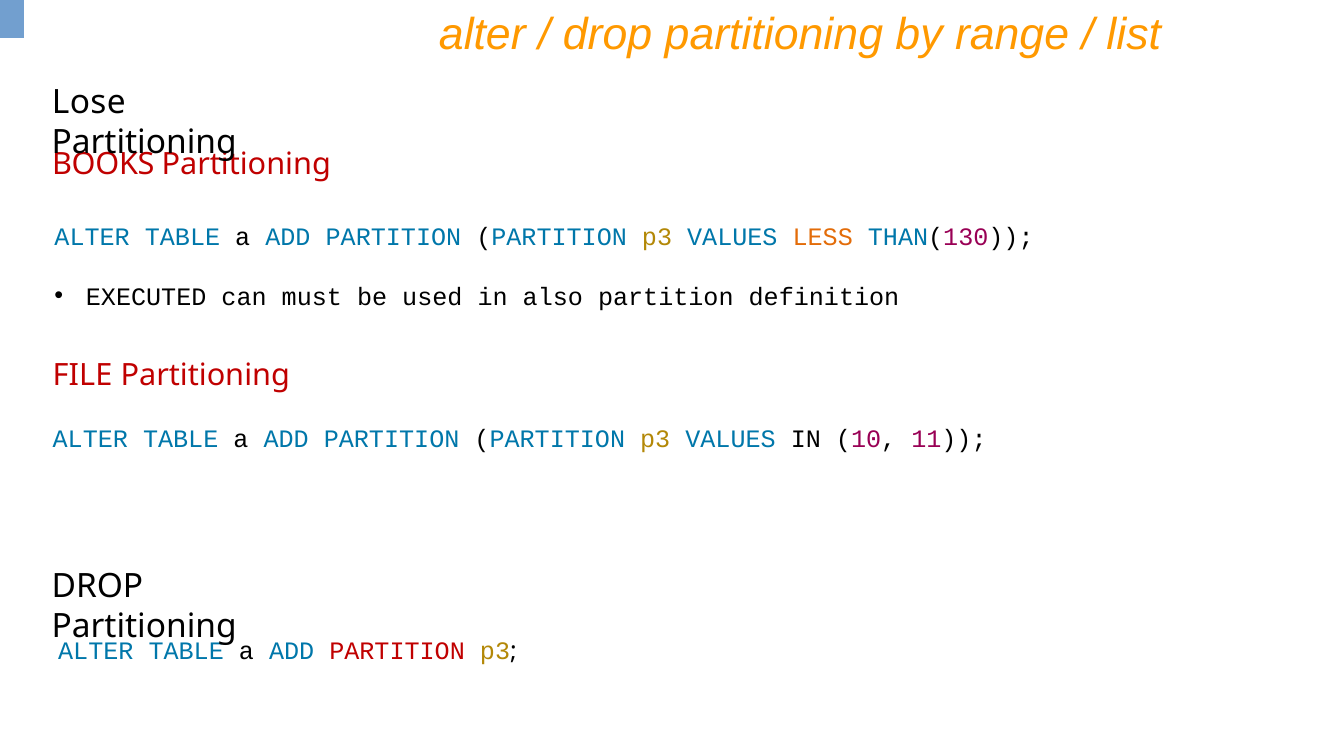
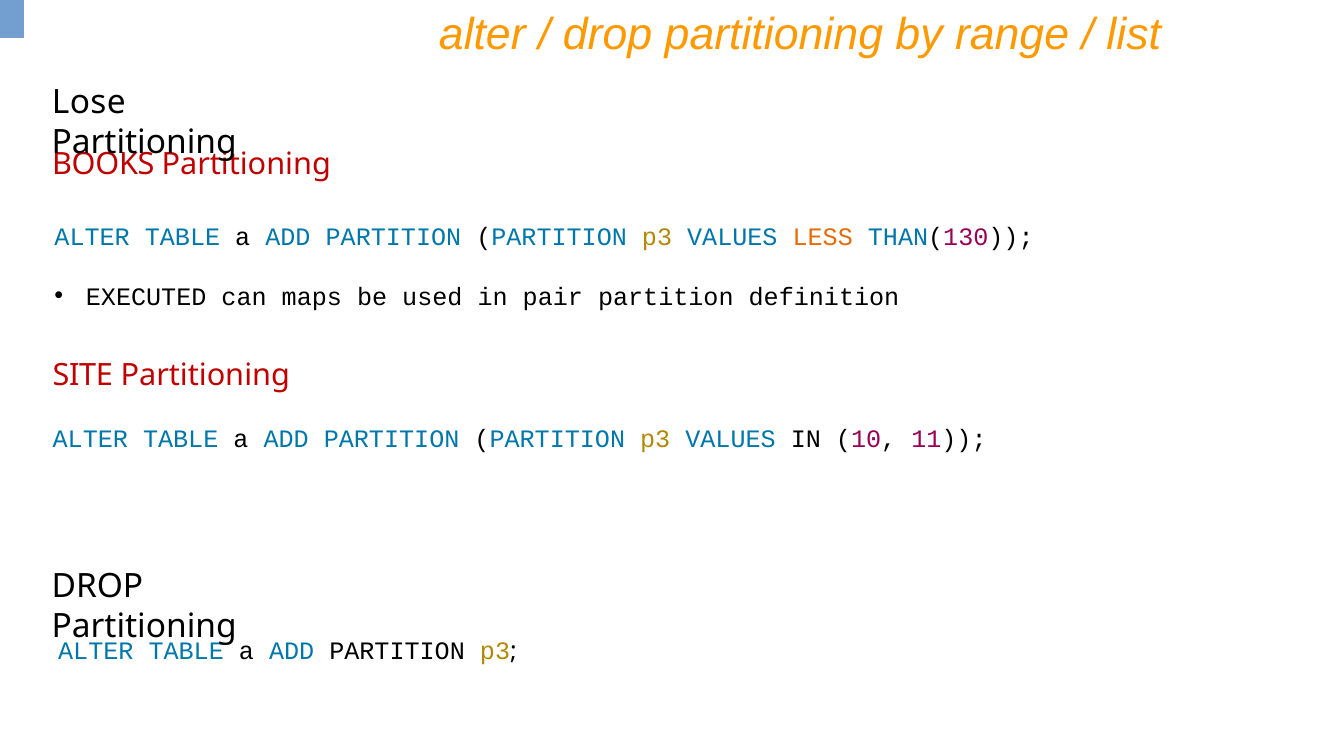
must: must -> maps
also: also -> pair
FILE: FILE -> SITE
PARTITION at (397, 651) colour: red -> black
